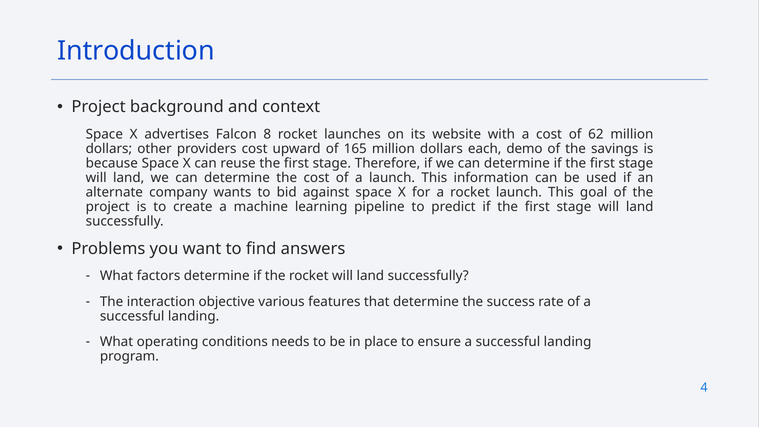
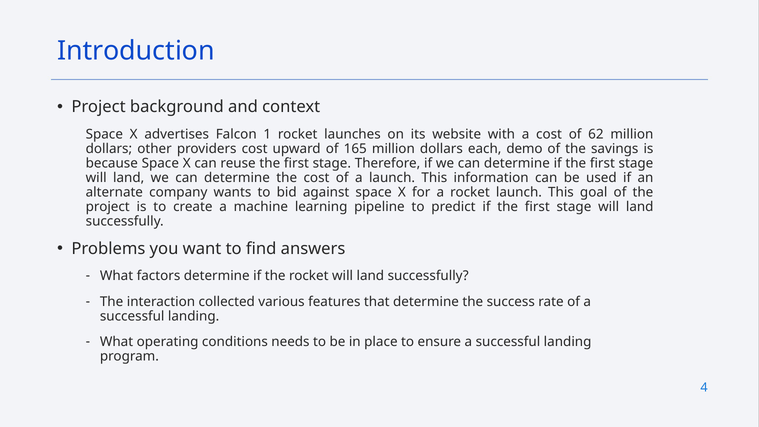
8: 8 -> 1
objective: objective -> collected
